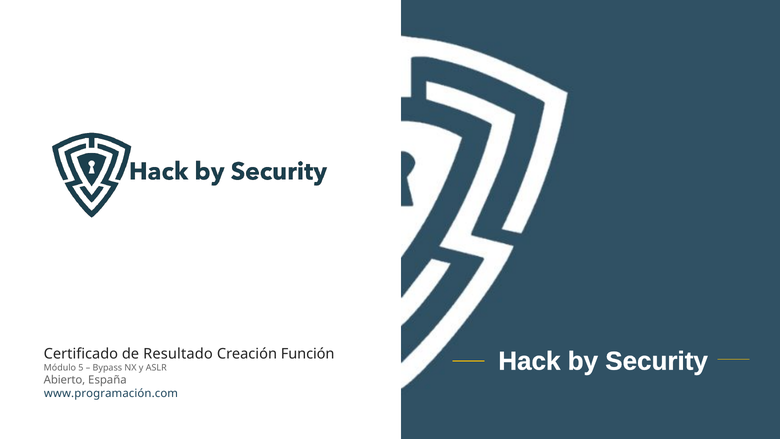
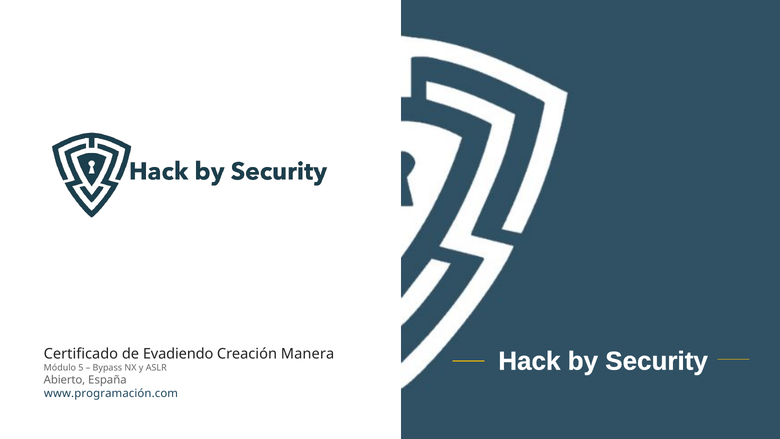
Resultado: Resultado -> Evadiendo
Función: Función -> Manera
